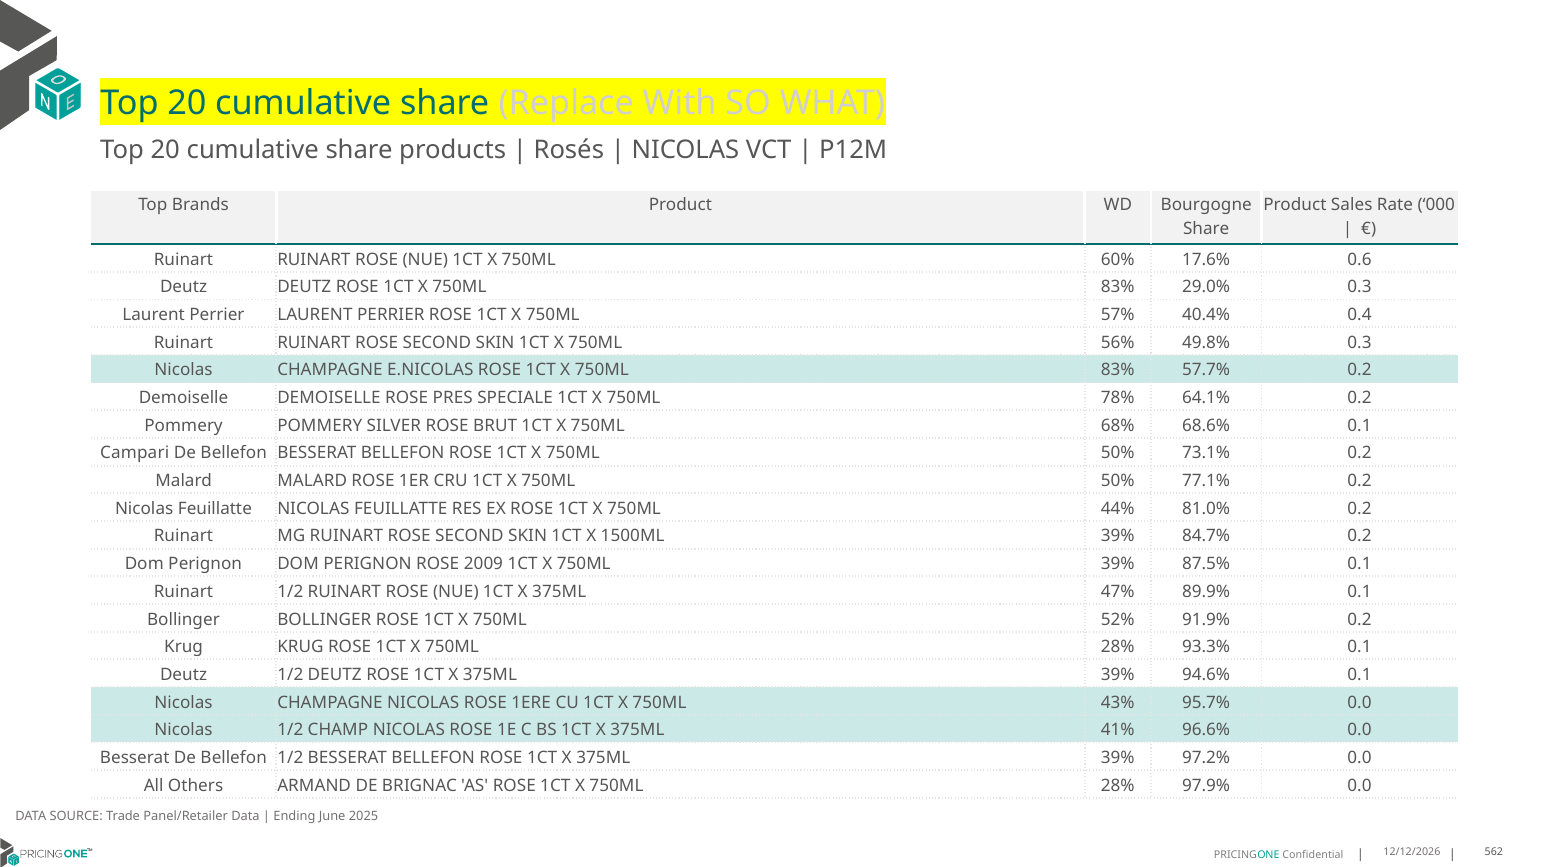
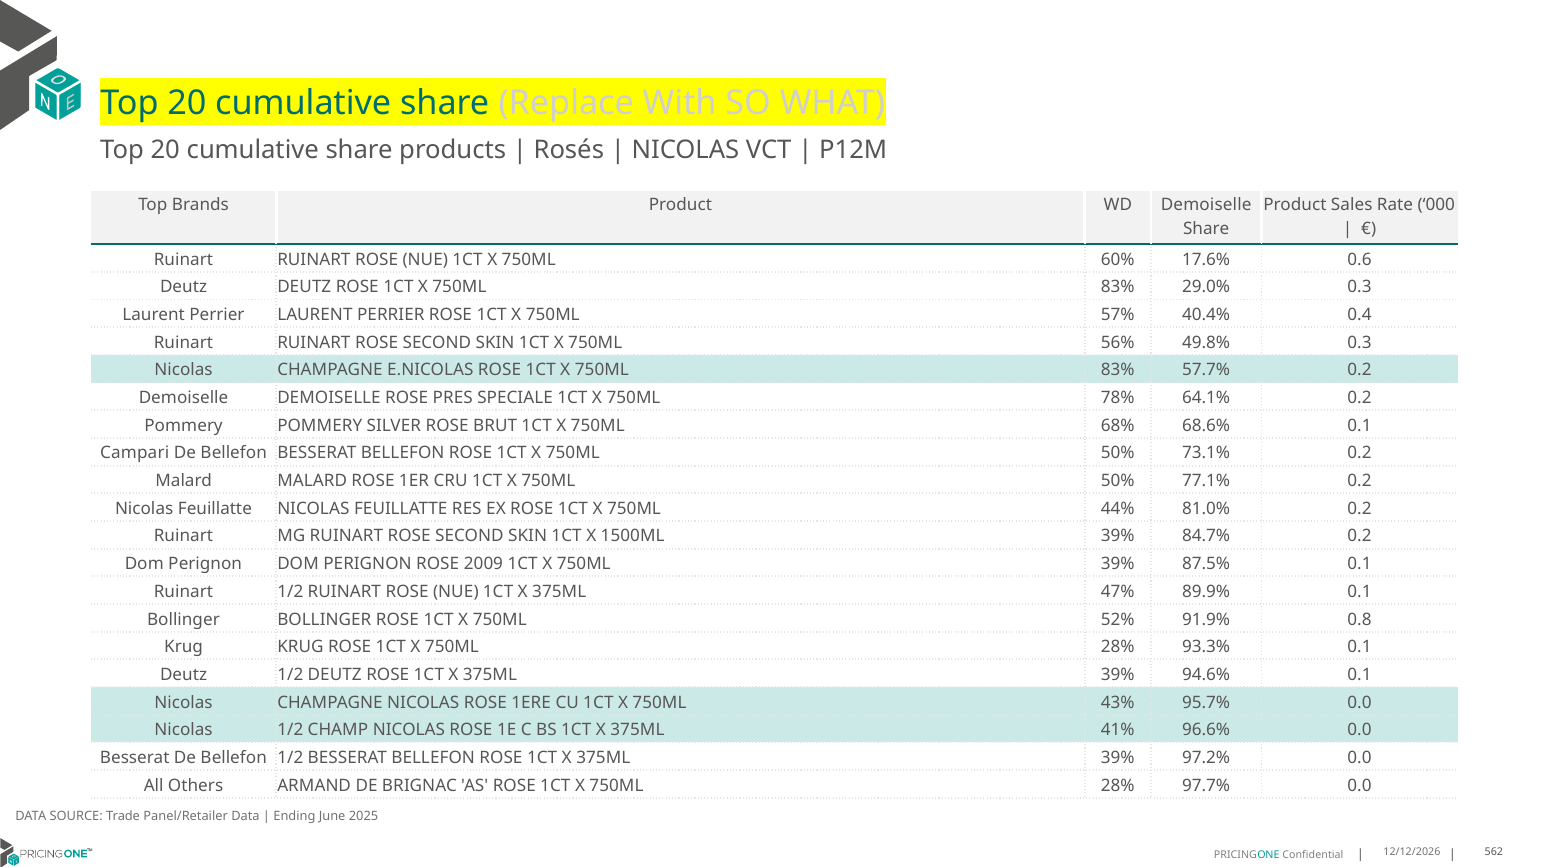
WD Bourgogne: Bourgogne -> Demoiselle
91.9% 0.2: 0.2 -> 0.8
97.9%: 97.9% -> 97.7%
